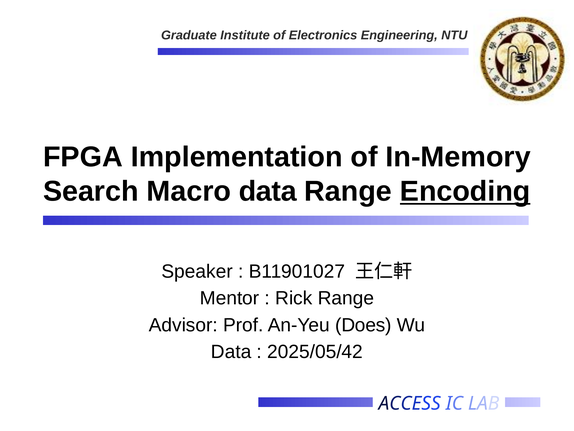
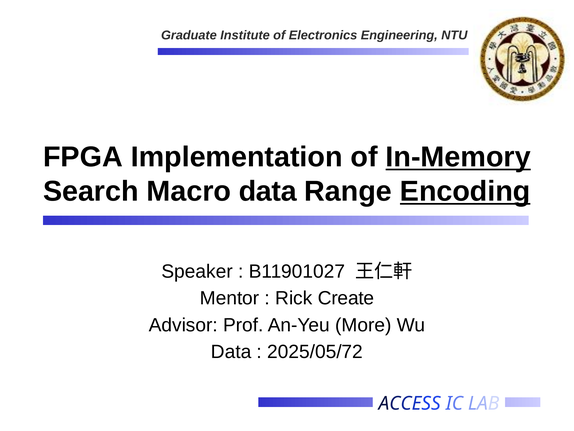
In-Memory underline: none -> present
Rick Range: Range -> Create
Does: Does -> More
2025/05/42: 2025/05/42 -> 2025/05/72
